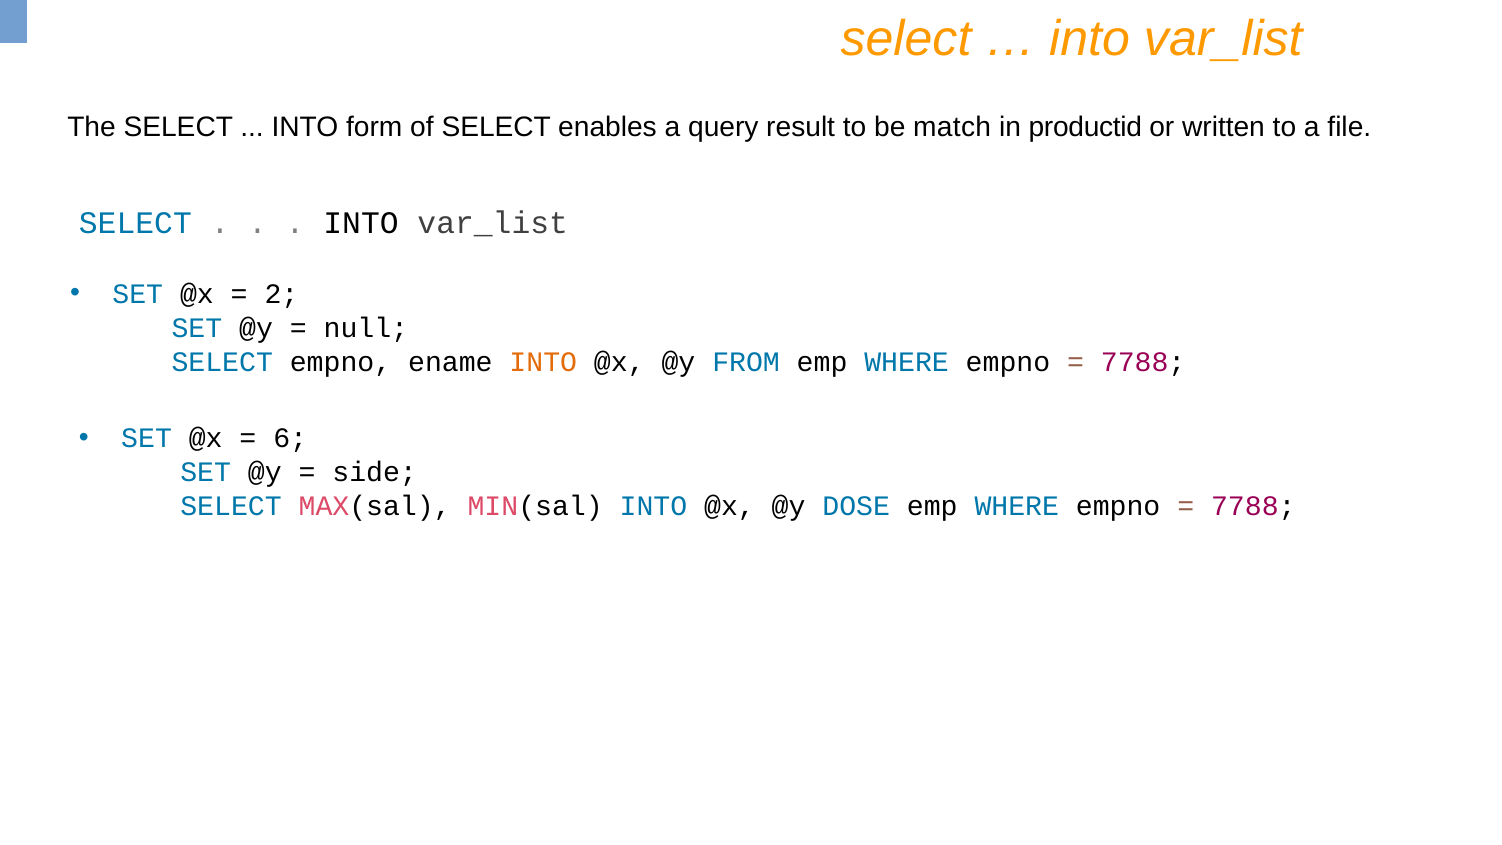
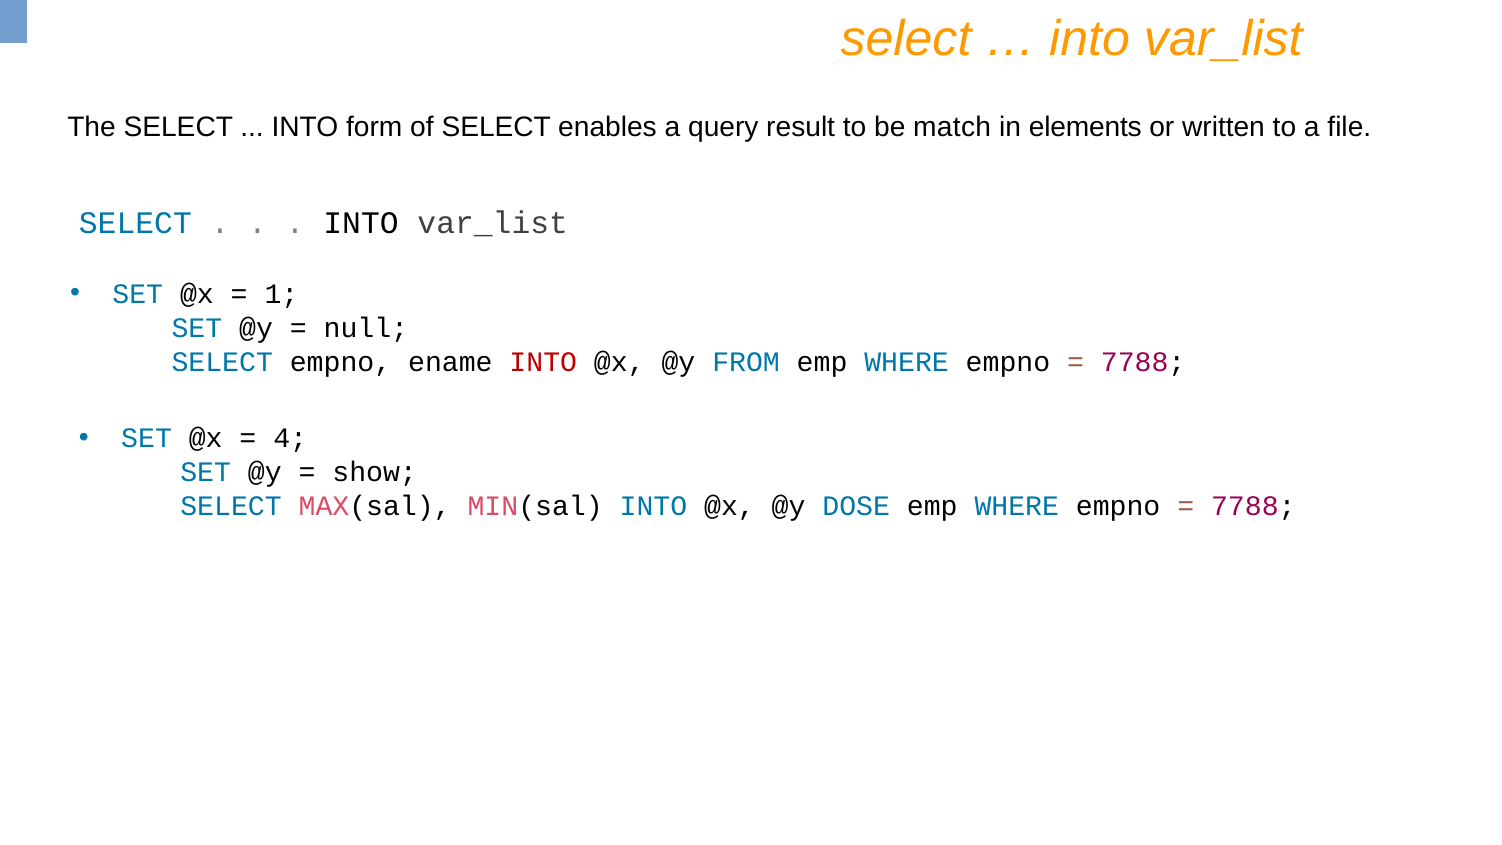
productid: productid -> elements
2: 2 -> 1
INTO at (543, 362) colour: orange -> red
6: 6 -> 4
side: side -> show
